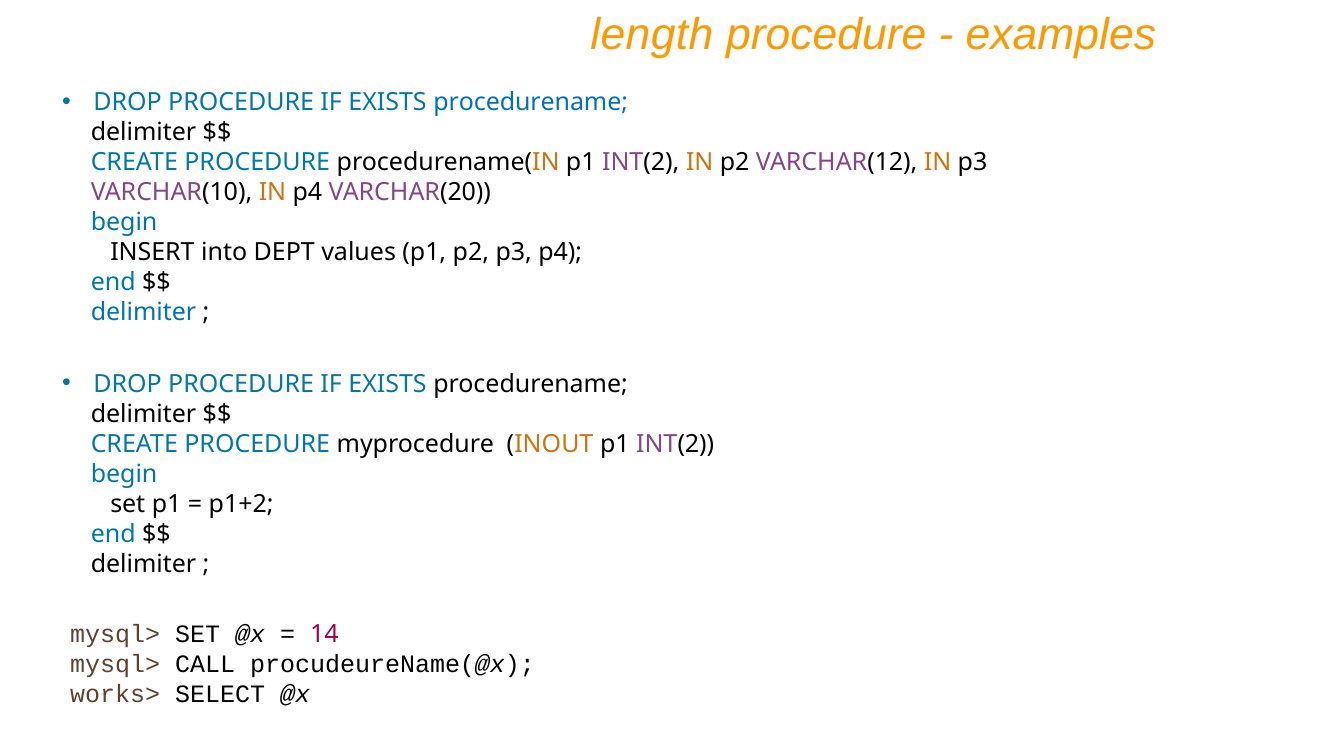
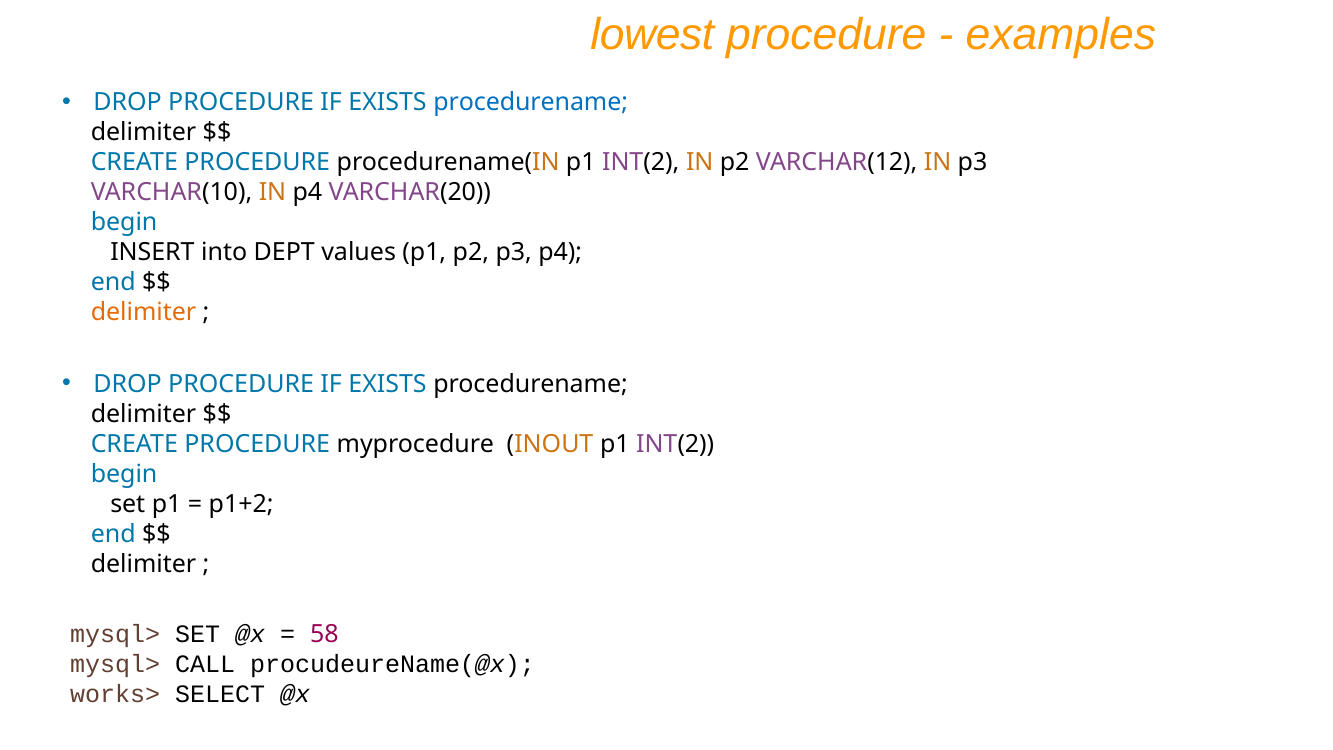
length: length -> lowest
delimiter at (144, 312) colour: blue -> orange
14: 14 -> 58
